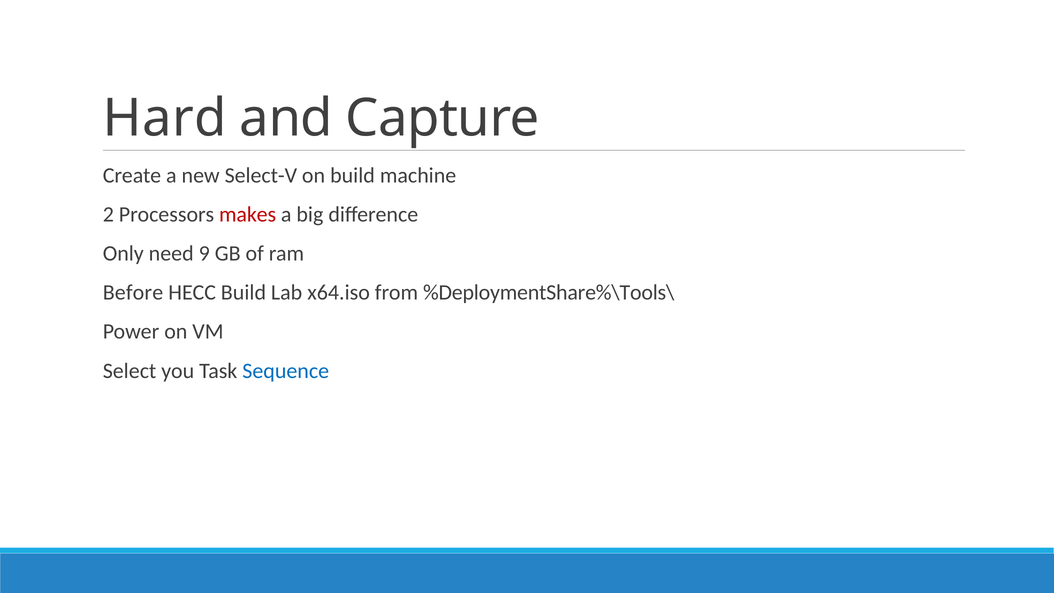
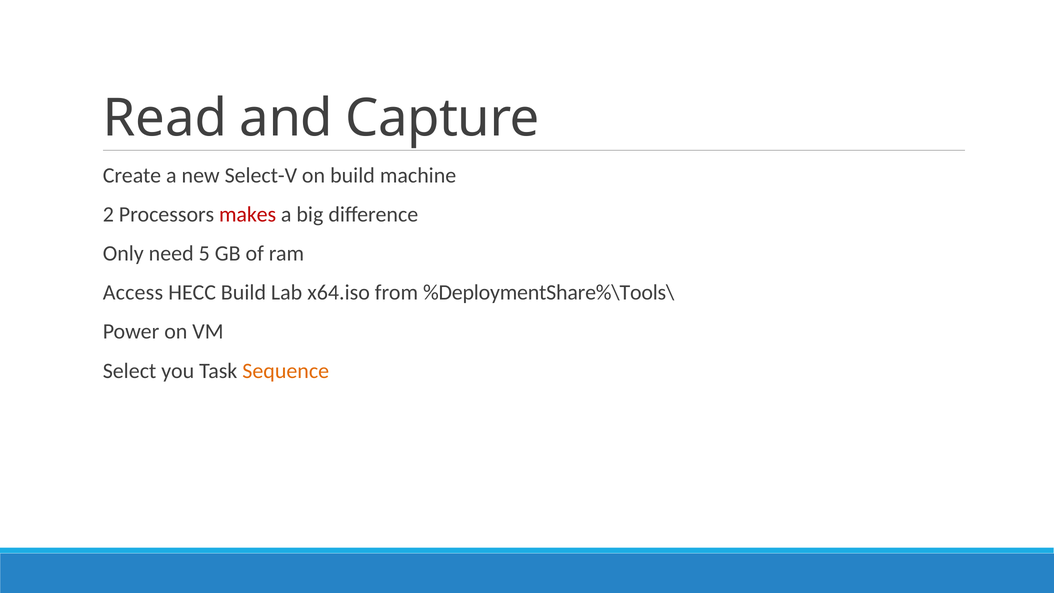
Hard: Hard -> Read
9: 9 -> 5
Before: Before -> Access
Sequence colour: blue -> orange
